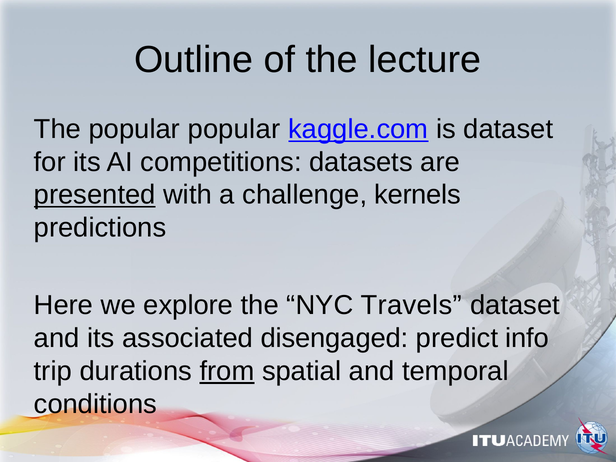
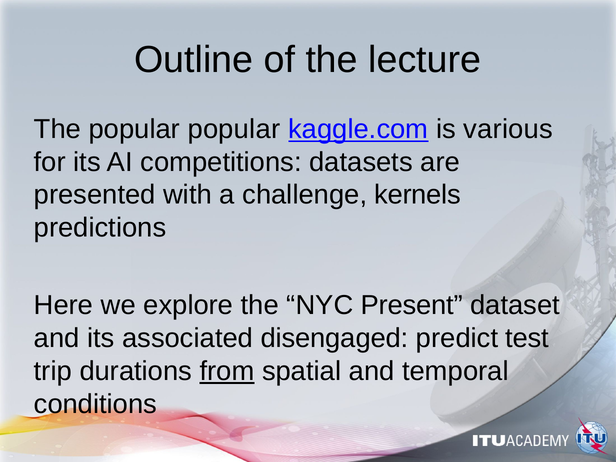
is dataset: dataset -> various
presented underline: present -> none
Travels: Travels -> Present
info: info -> test
